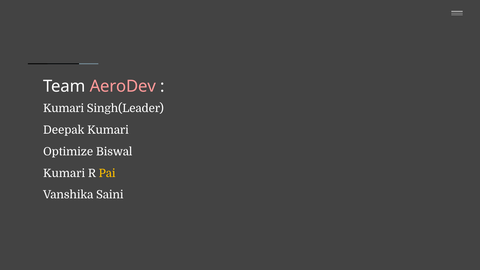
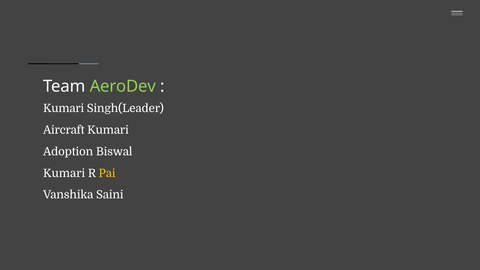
AeroDev colour: pink -> light green
Deepak: Deepak -> Aircraft
Optimize: Optimize -> Adoption
